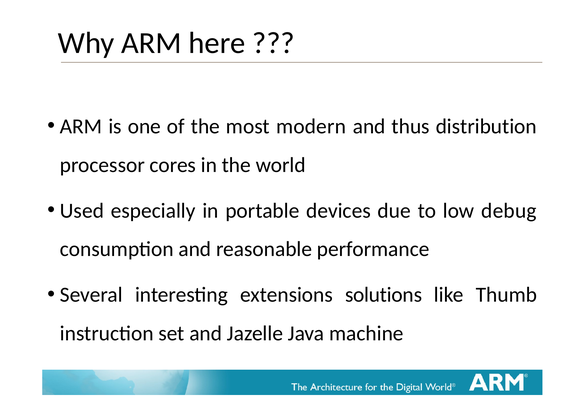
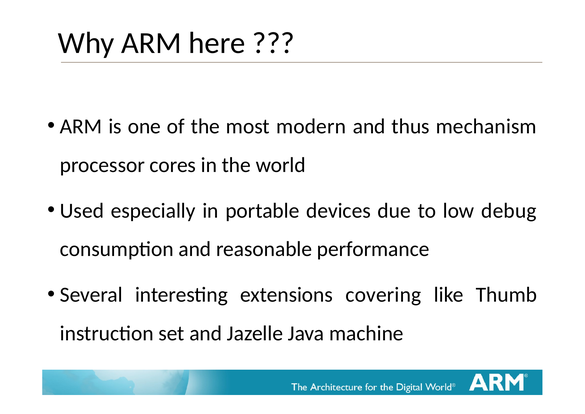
distribution: distribution -> mechanism
solutions: solutions -> covering
